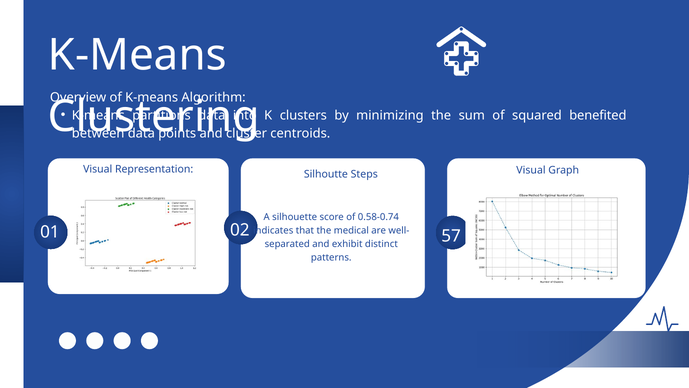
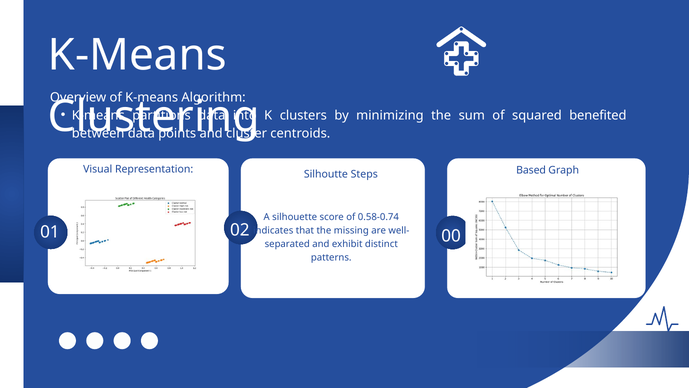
Visual at (531, 170): Visual -> Based
57: 57 -> 00
medical: medical -> missing
